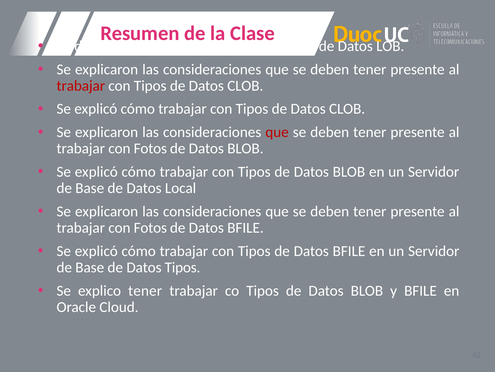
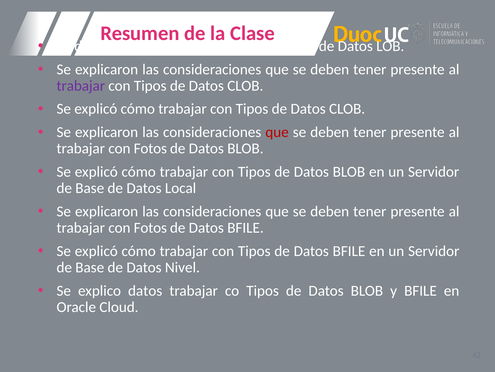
trabajar at (81, 86) colour: red -> purple
Datos Tipos: Tipos -> Nivel
explico tener: tener -> datos
